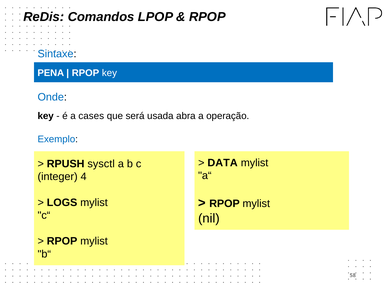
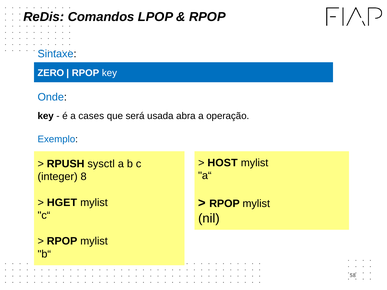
PENA: PENA -> ZERO
DATA: DATA -> HOST
4: 4 -> 8
LOGS: LOGS -> HGET
